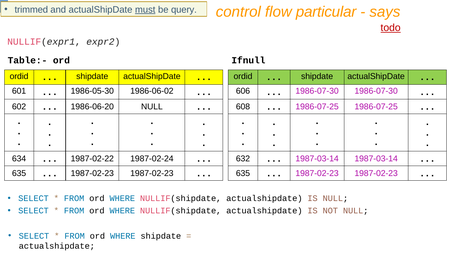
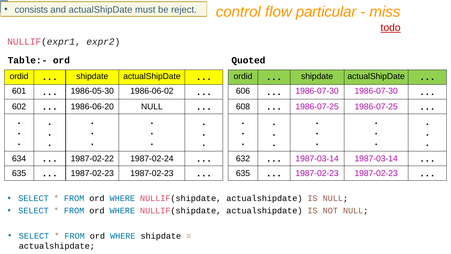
trimmed: trimmed -> consists
must underline: present -> none
query: query -> reject
says: says -> miss
Ifnull: Ifnull -> Quoted
